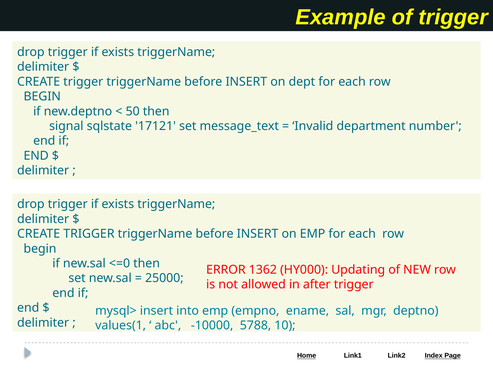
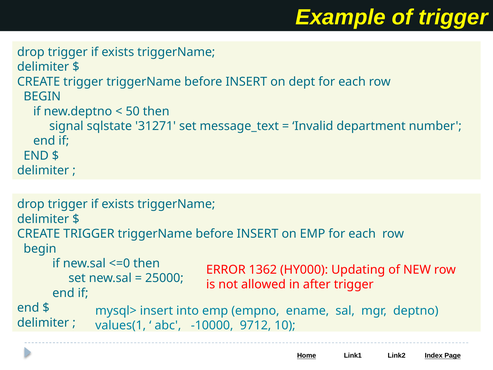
17121: 17121 -> 31271
5788: 5788 -> 9712
